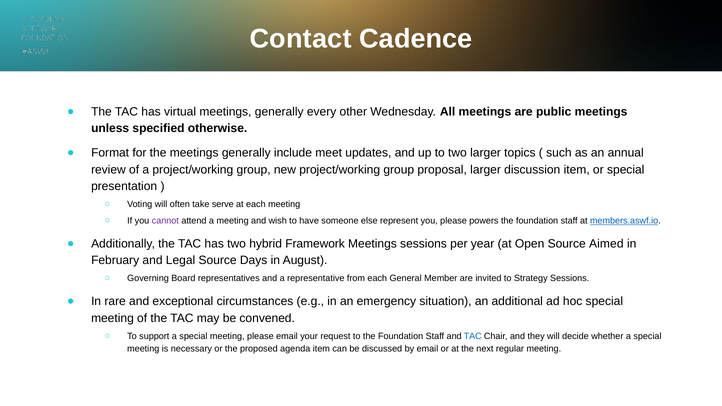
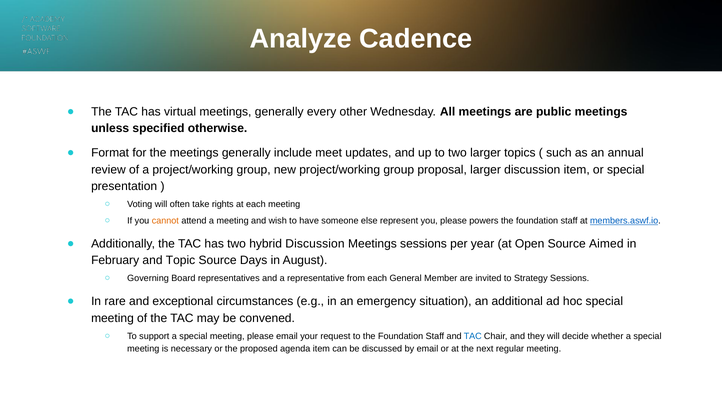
Contact: Contact -> Analyze
serve: serve -> rights
cannot colour: purple -> orange
hybrid Framework: Framework -> Discussion
Legal: Legal -> Topic
